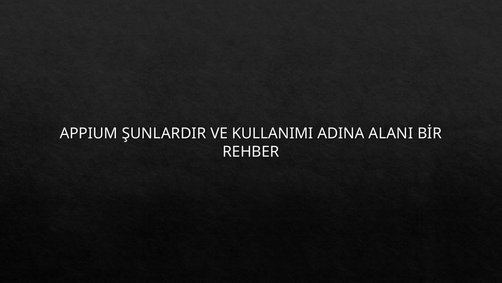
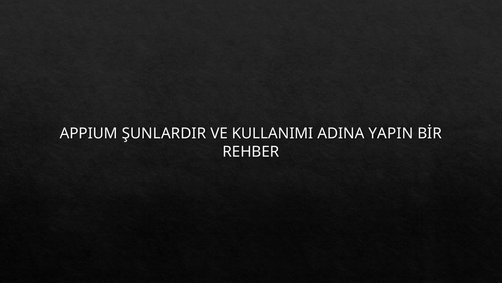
ALANI: ALANI -> YAPIN
